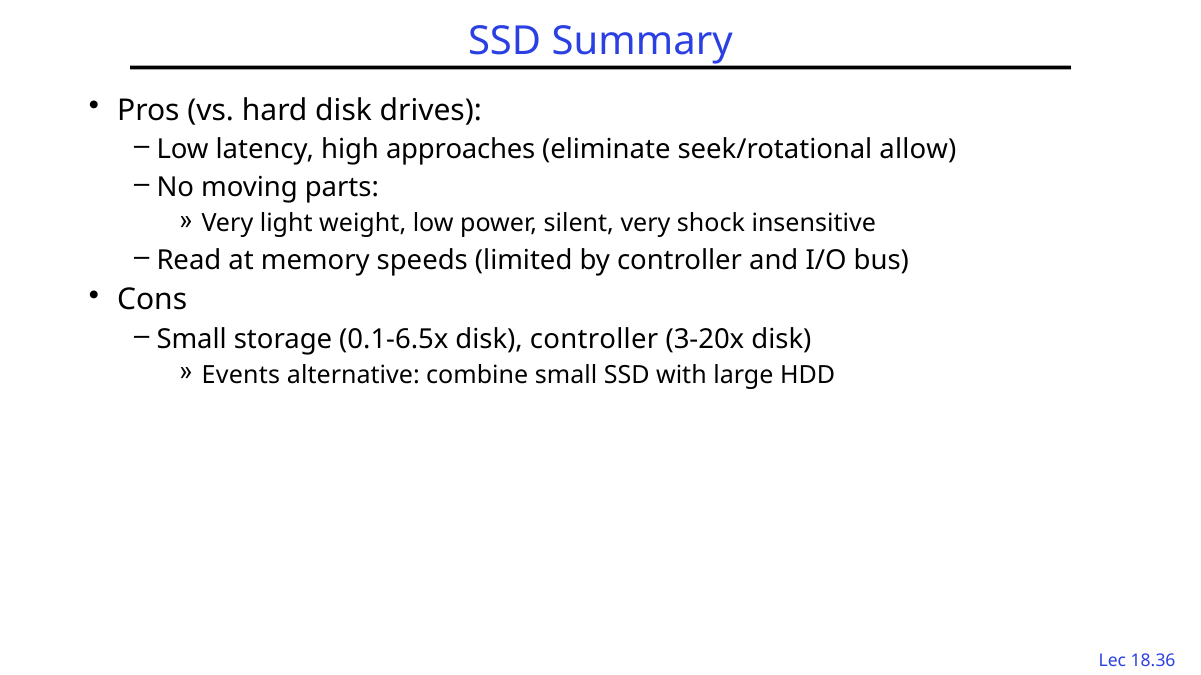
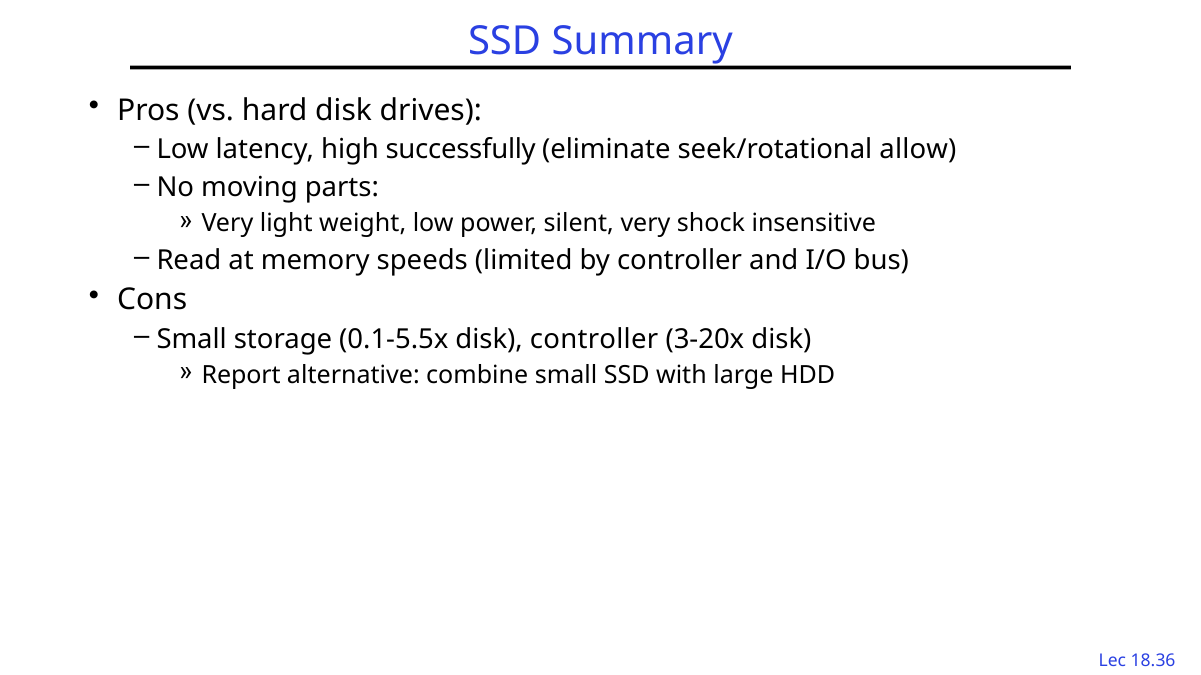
approaches: approaches -> successfully
0.1-6.5x: 0.1-6.5x -> 0.1-5.5x
Events: Events -> Report
